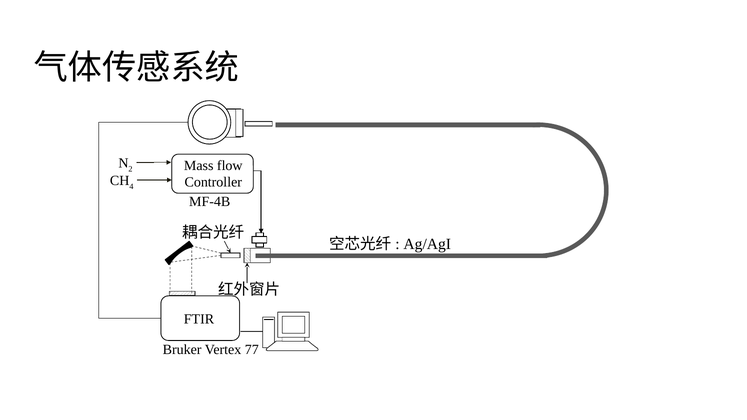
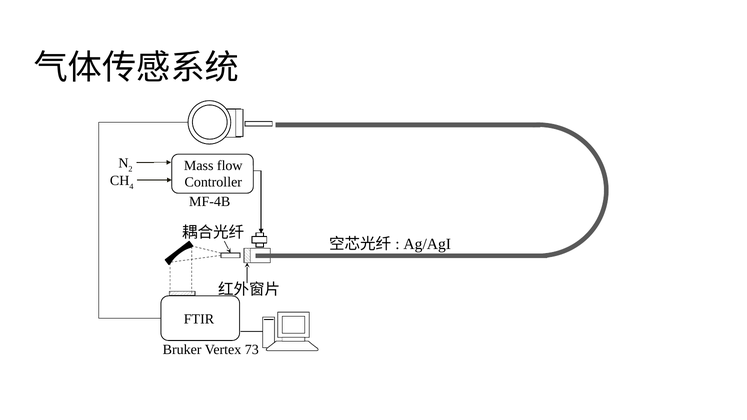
77: 77 -> 73
